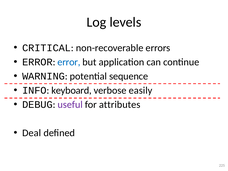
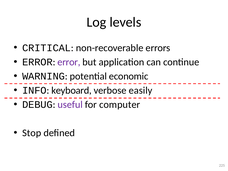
error at (69, 62) colour: blue -> purple
sequence: sequence -> economic
attributes: attributes -> computer
Deal: Deal -> Stop
